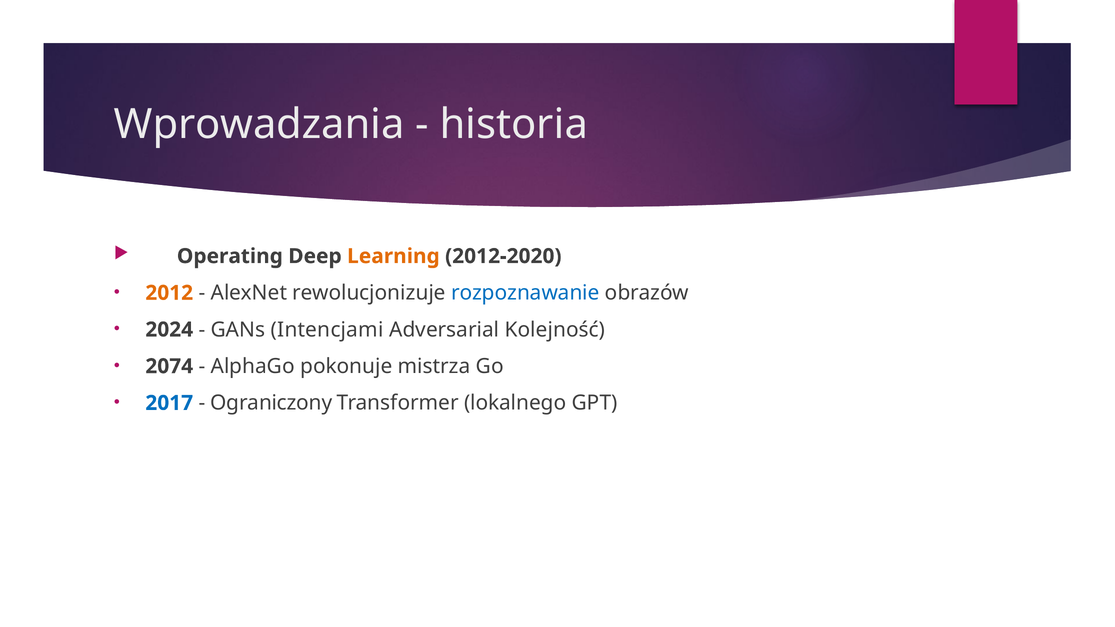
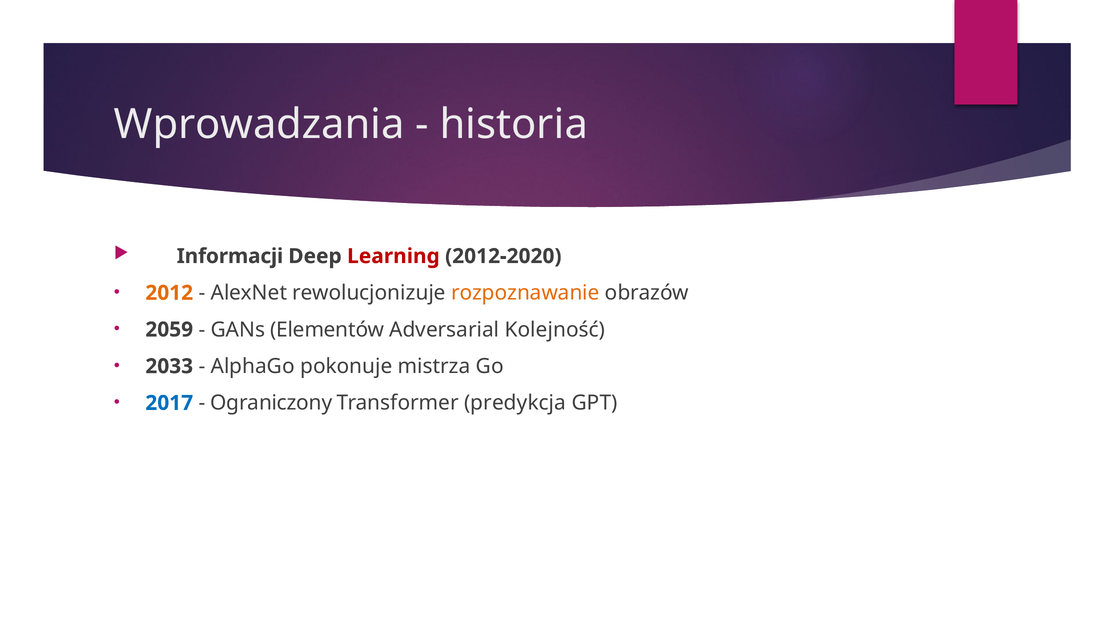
Operating: Operating -> Informacji
Learning colour: orange -> red
rozpoznawanie colour: blue -> orange
2024: 2024 -> 2059
Intencjami: Intencjami -> Elementów
2074: 2074 -> 2033
lokalnego: lokalnego -> predykcja
